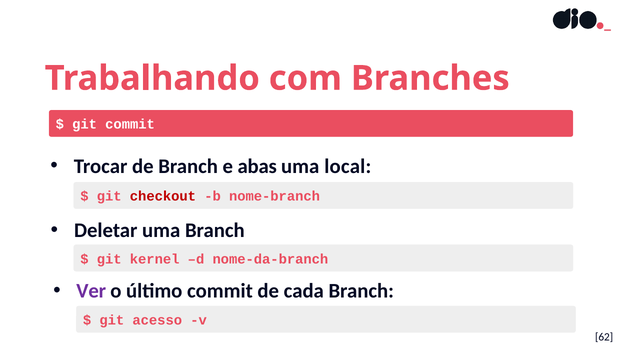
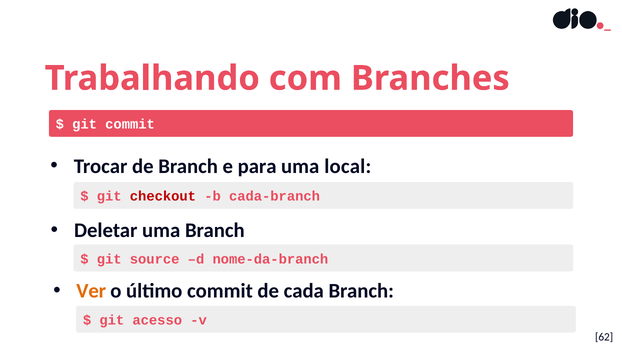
abas: abas -> para
nome-branch: nome-branch -> cada-branch
kernel: kernel -> source
Ver colour: purple -> orange
